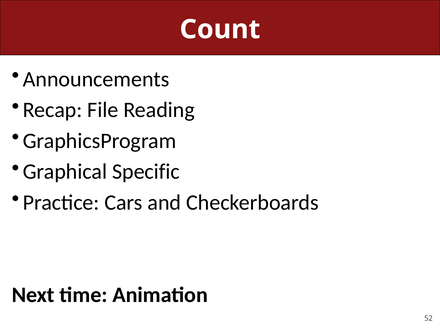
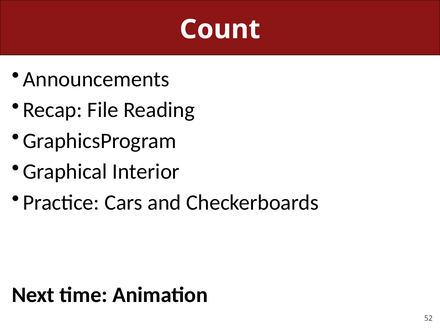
Specific: Specific -> Interior
